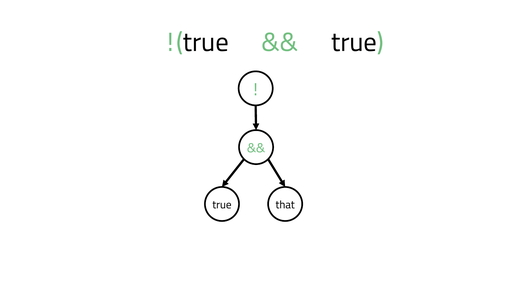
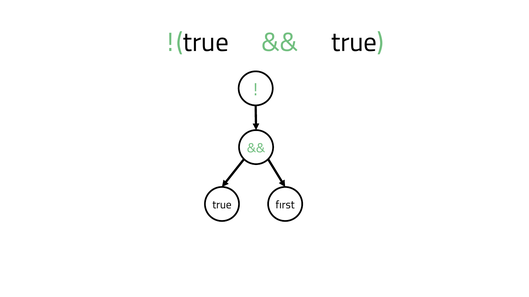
that: that -> first
